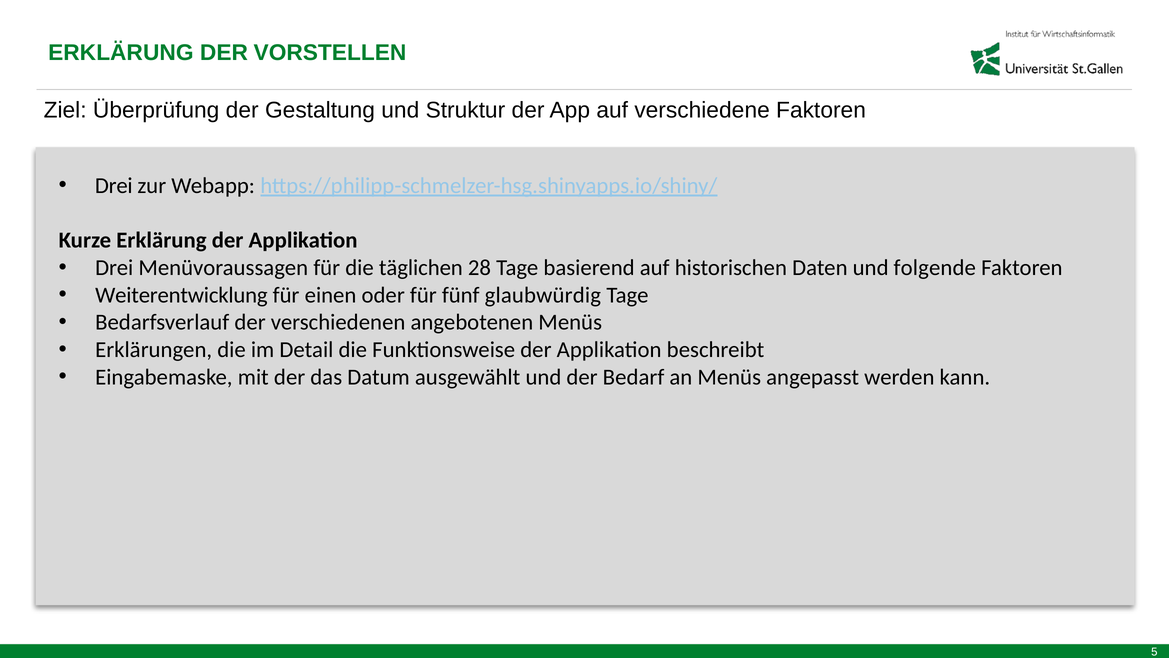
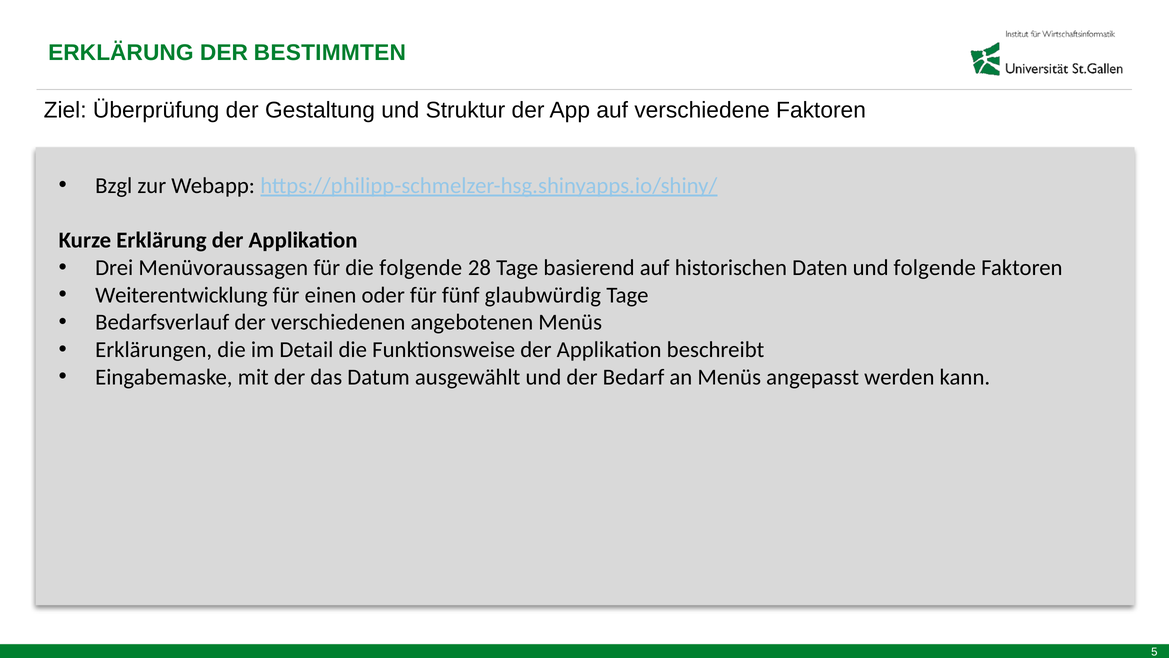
VORSTELLEN: VORSTELLEN -> BESTIMMTEN
Drei at (114, 185): Drei -> Bzgl
die täglichen: täglichen -> folgende
